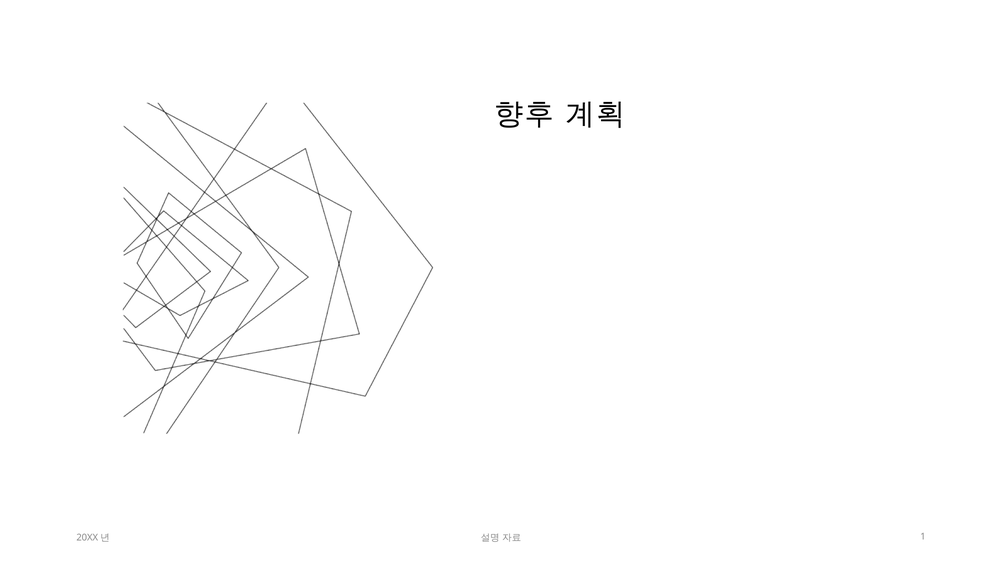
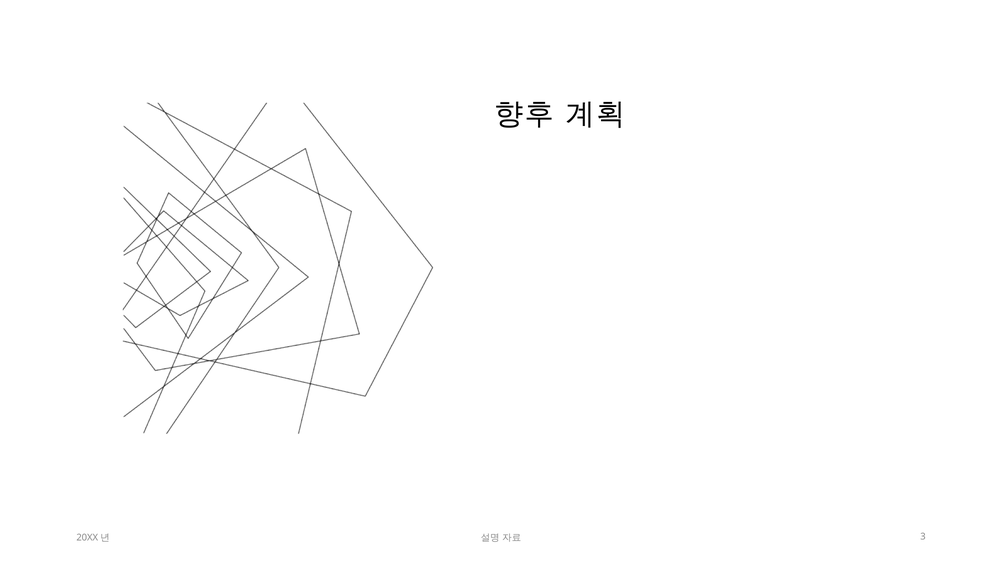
1: 1 -> 3
